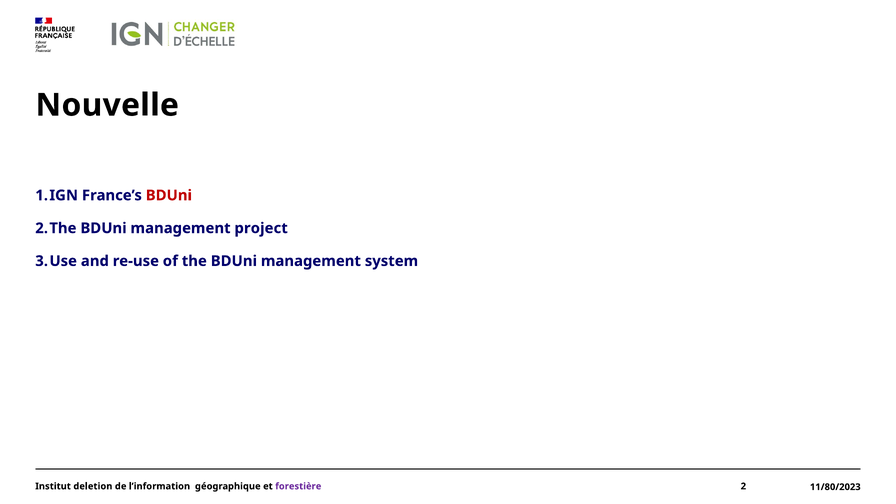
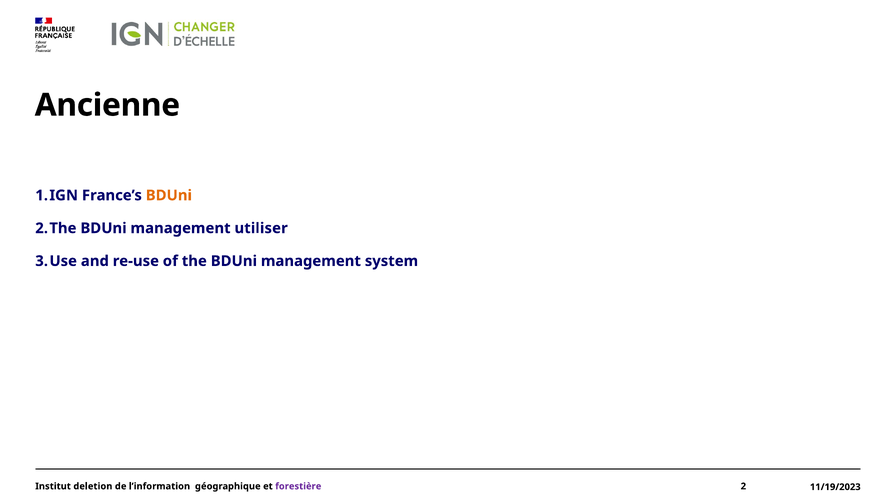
Nouvelle: Nouvelle -> Ancienne
BDUni at (169, 195) colour: red -> orange
project: project -> utiliser
11/80/2023: 11/80/2023 -> 11/19/2023
